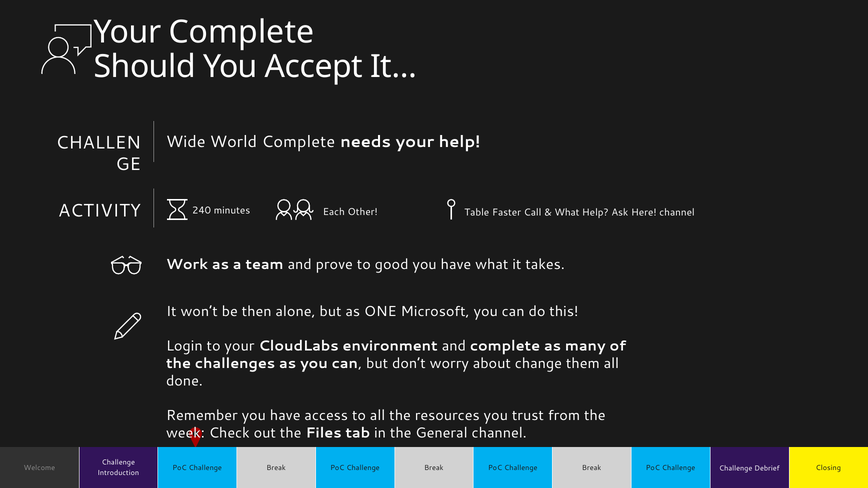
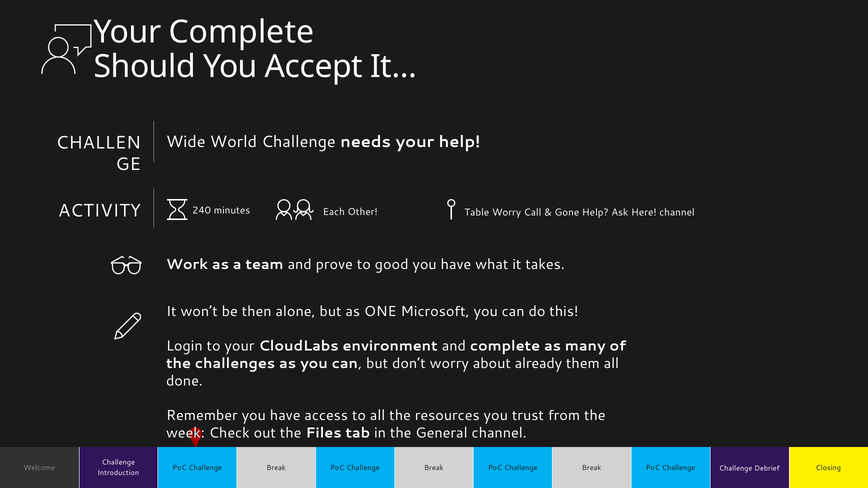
World Complete: Complete -> Challenge
Table Faster: Faster -> Worry
What at (567, 212): What -> Gone
change: change -> already
